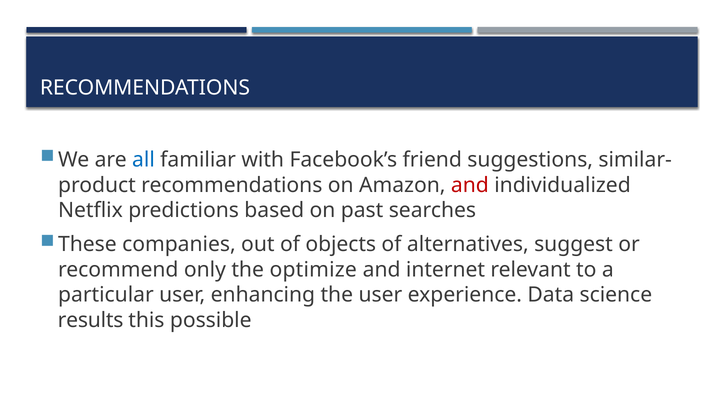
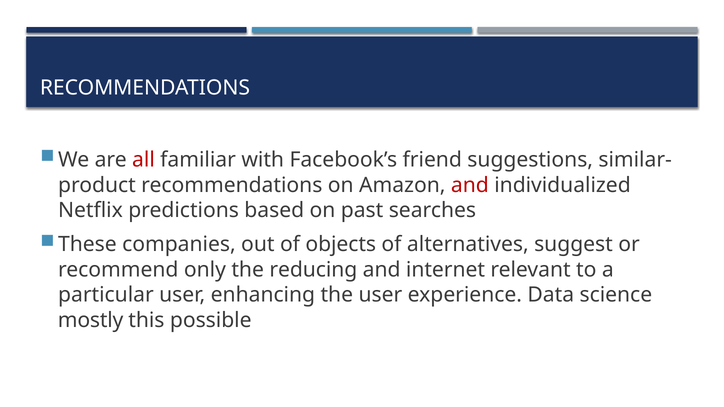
all colour: blue -> red
optimize: optimize -> reducing
results: results -> mostly
